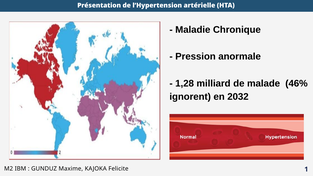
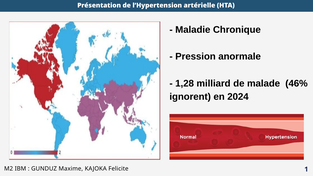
2032: 2032 -> 2024
